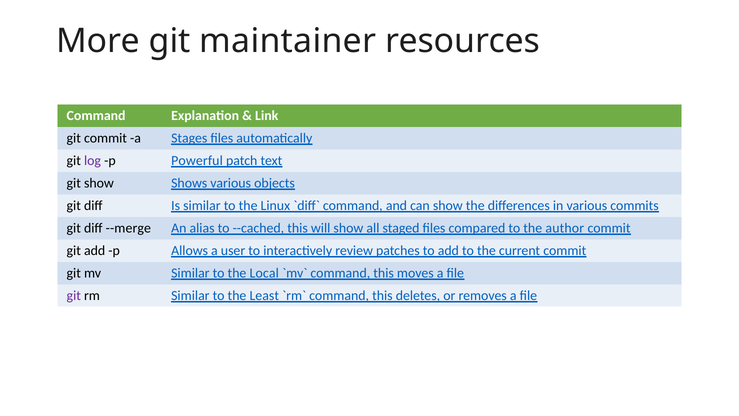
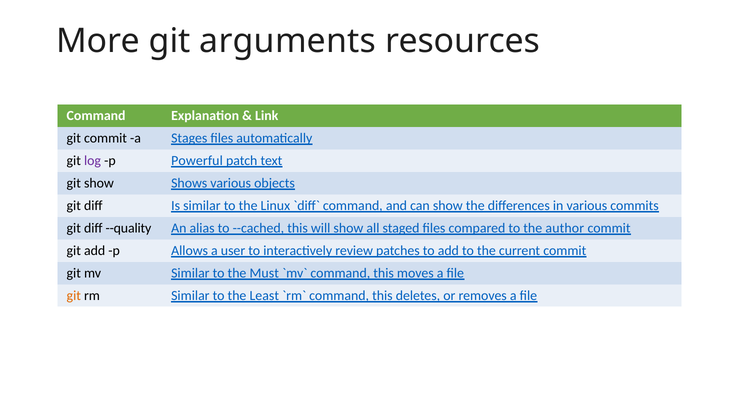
maintainer: maintainer -> arguments
--merge: --merge -> --quality
Local: Local -> Must
git at (74, 295) colour: purple -> orange
